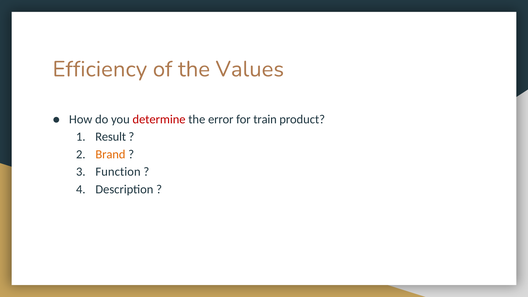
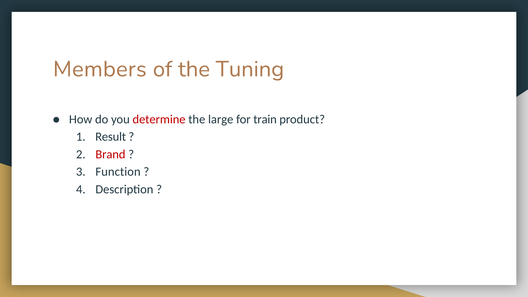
Efficiency: Efficiency -> Members
Values: Values -> Tuning
error: error -> large
Brand colour: orange -> red
